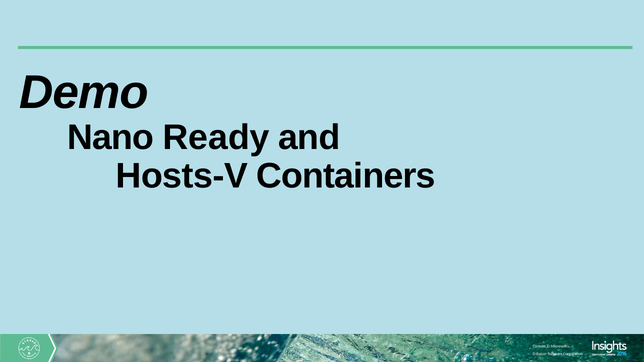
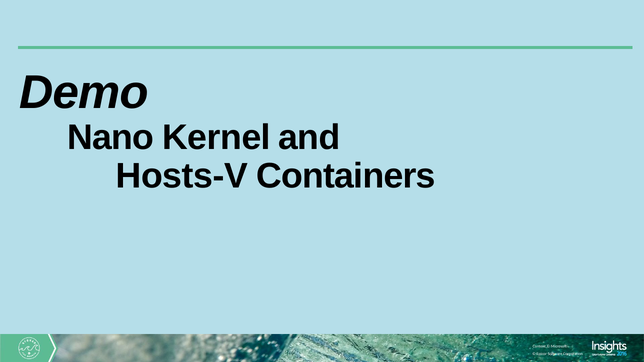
Ready: Ready -> Kernel
